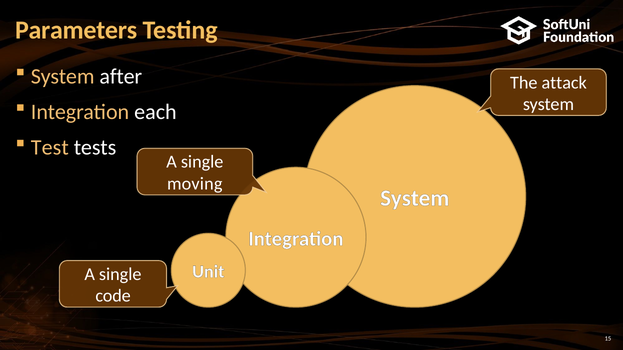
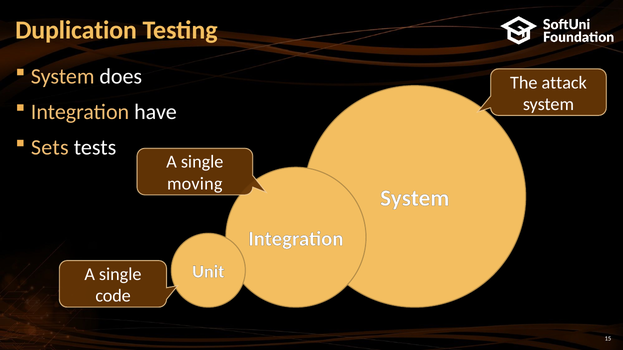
Parameters: Parameters -> Duplication
after: after -> does
each: each -> have
Test: Test -> Sets
